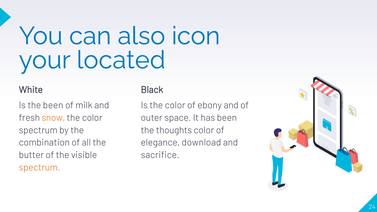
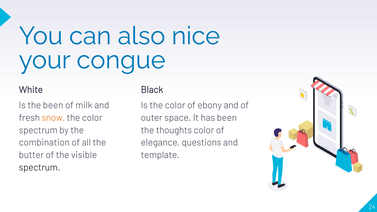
icon: icon -> nice
located: located -> congue
download: download -> questions
sacrifice: sacrifice -> template
spectrum at (40, 168) colour: orange -> black
